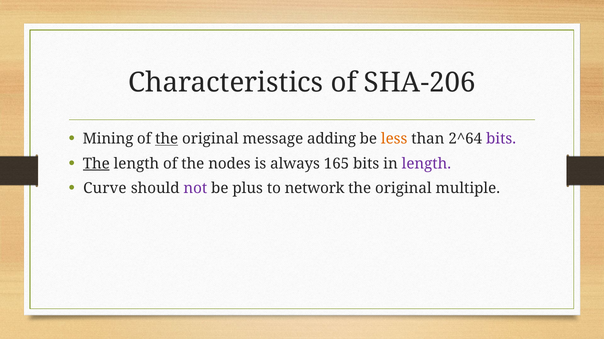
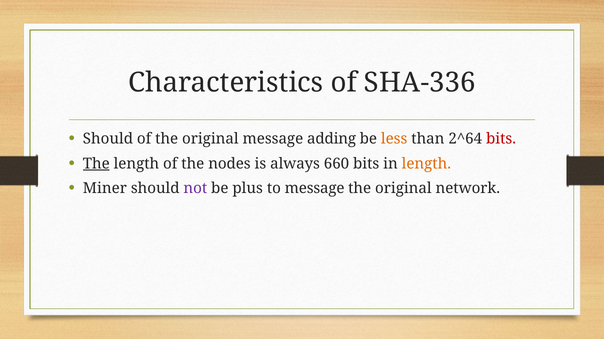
SHA-206: SHA-206 -> SHA-336
Mining at (108, 139): Mining -> Should
the at (167, 139) underline: present -> none
bits at (501, 139) colour: purple -> red
165: 165 -> 660
length at (426, 164) colour: purple -> orange
Curve: Curve -> Miner
to network: network -> message
multiple: multiple -> network
